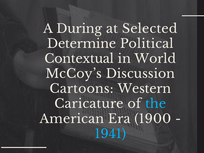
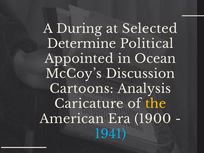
Contextual: Contextual -> Appointed
World: World -> Ocean
Western: Western -> Analysis
the colour: light blue -> yellow
